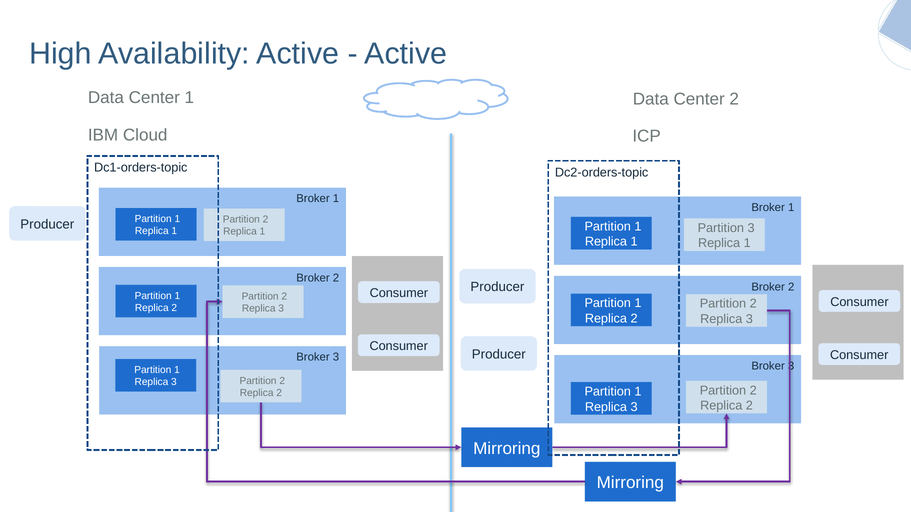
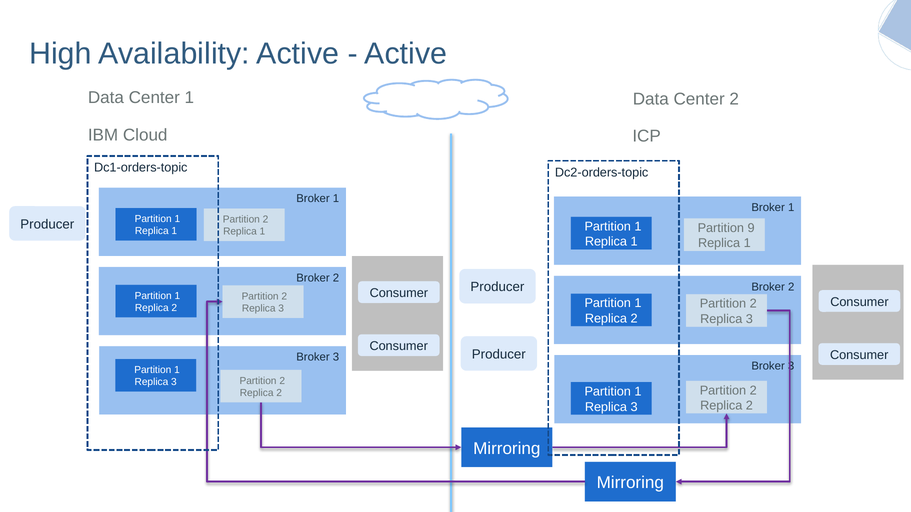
Partition 3: 3 -> 9
